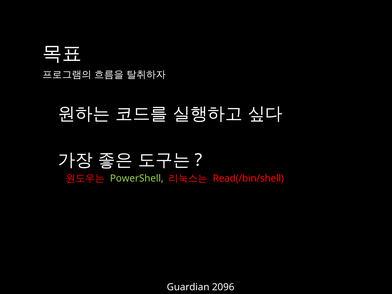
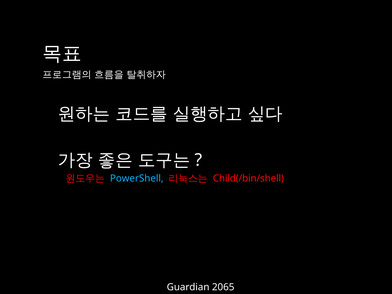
PowerShell colour: light green -> light blue
Read(/bin/shell: Read(/bin/shell -> Child(/bin/shell
2096: 2096 -> 2065
